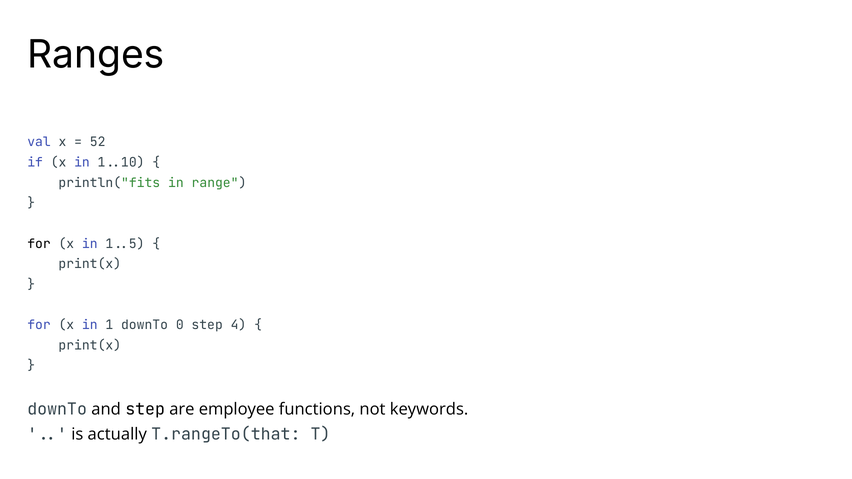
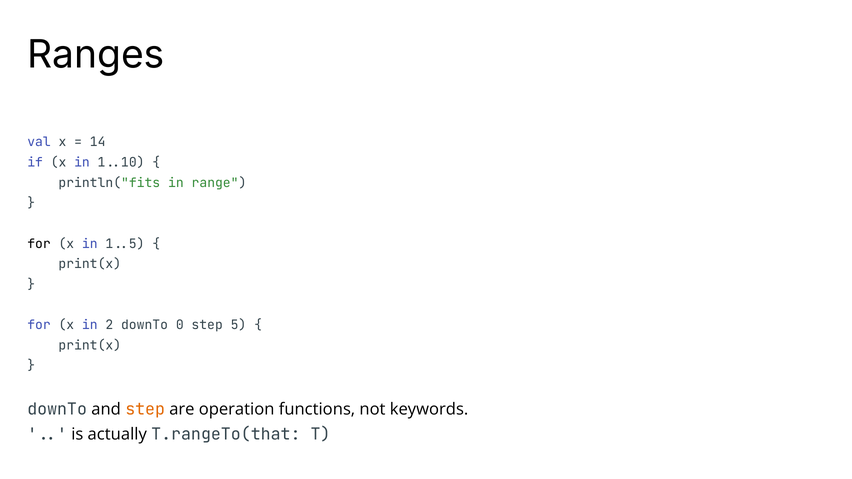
52: 52 -> 14
1: 1 -> 2
4: 4 -> 5
step at (145, 409) colour: black -> orange
employee: employee -> operation
